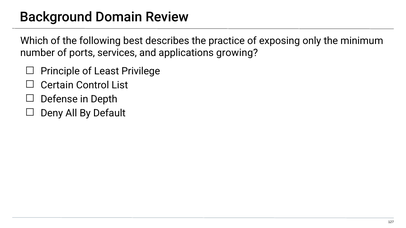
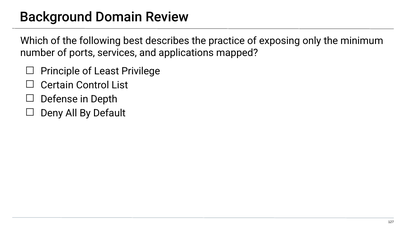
growing: growing -> mapped
